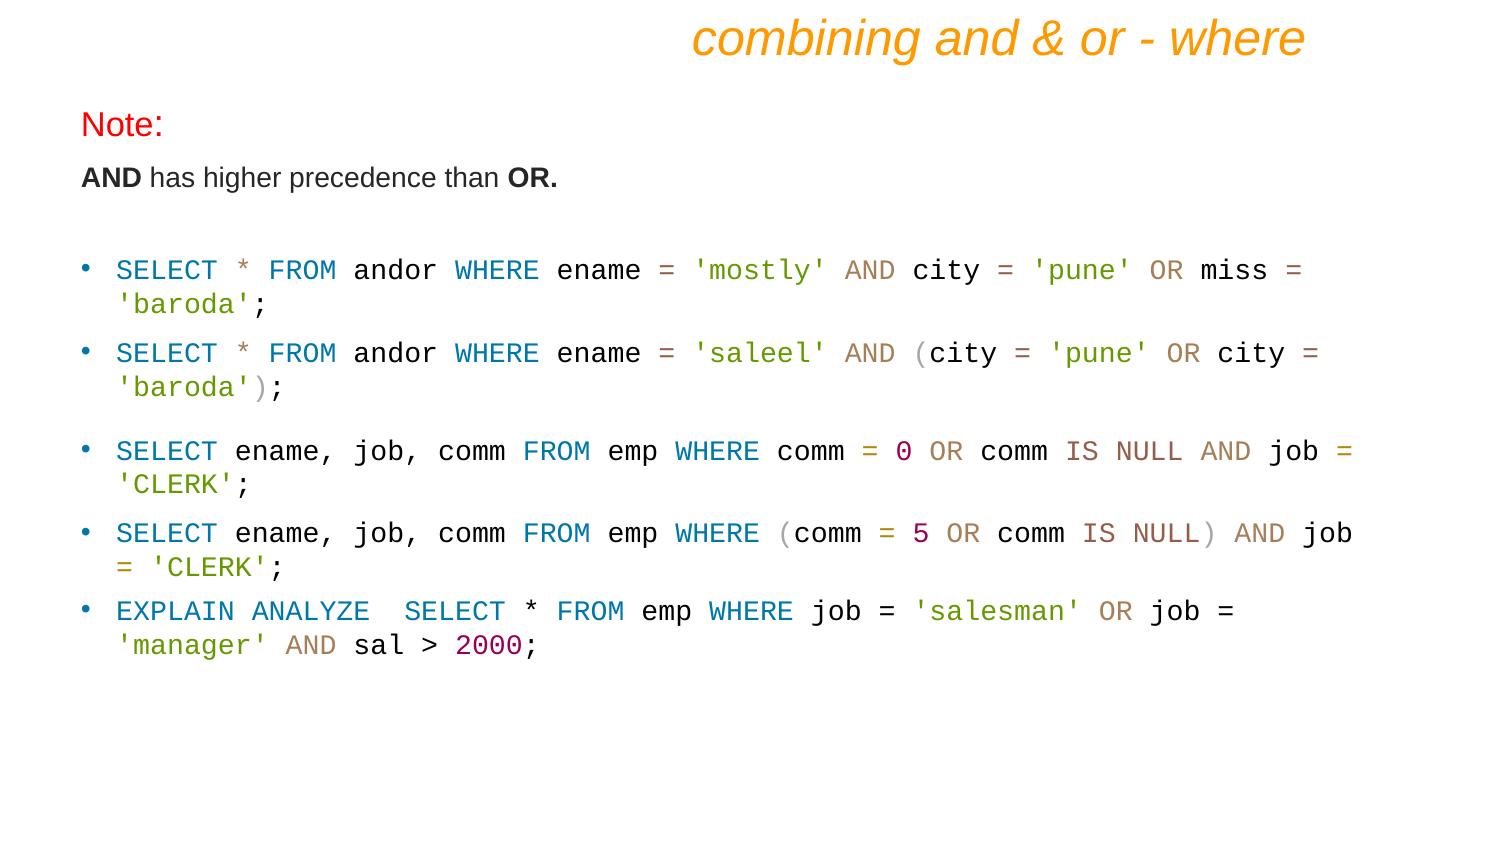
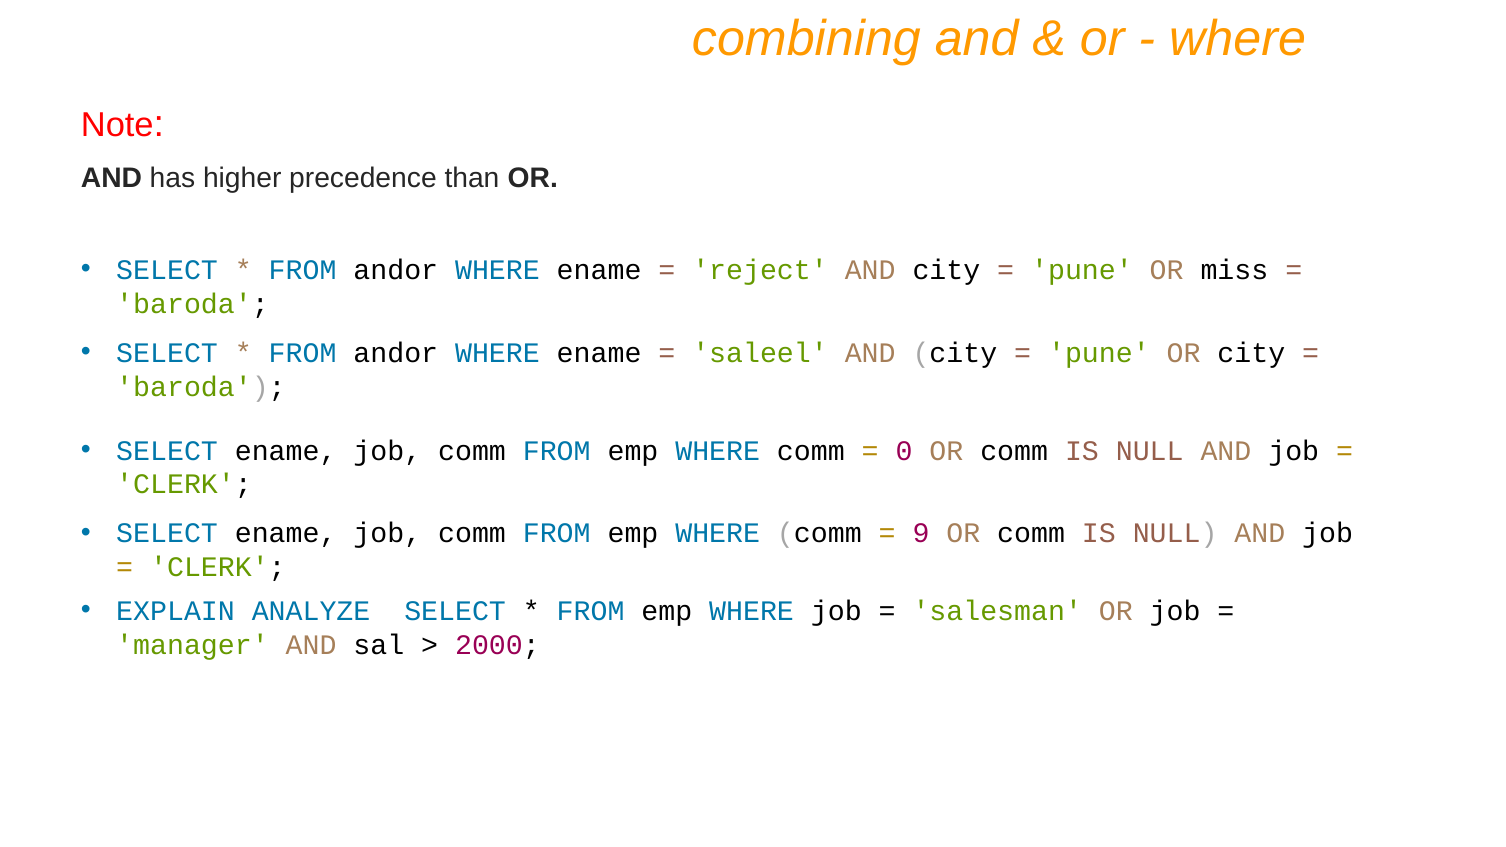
mostly: mostly -> reject
5: 5 -> 9
